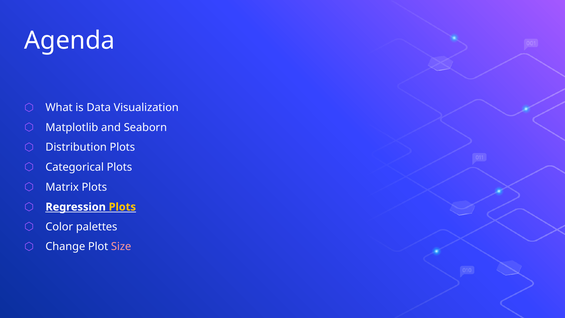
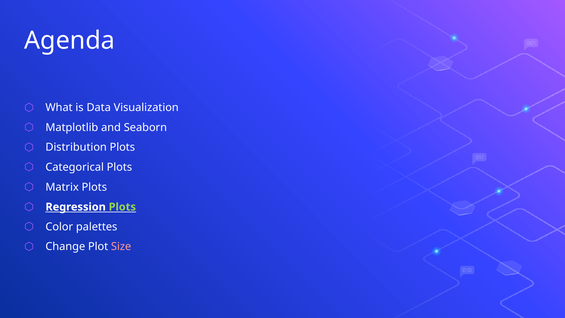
Plots at (122, 207) colour: yellow -> light green
